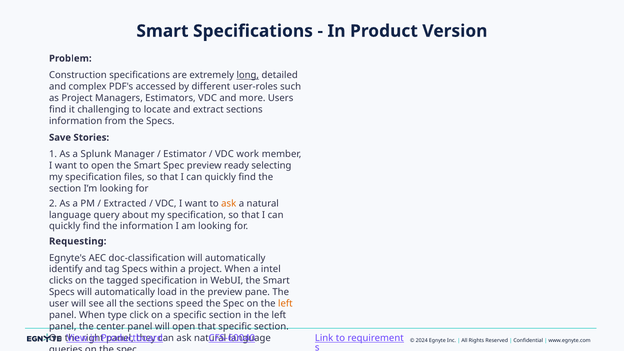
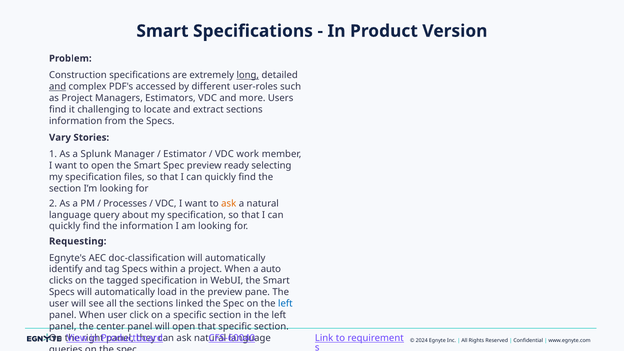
and at (58, 87) underline: none -> present
Save: Save -> Vary
Extracted: Extracted -> Processes
intel: intel -> auto
speed: speed -> linked
left at (285, 304) colour: orange -> blue
When type: type -> user
